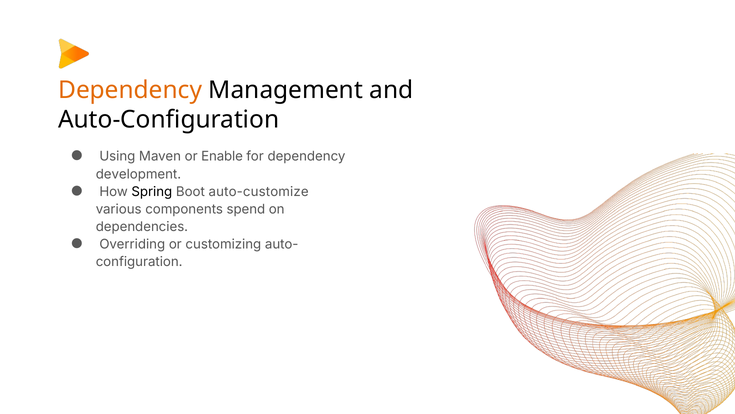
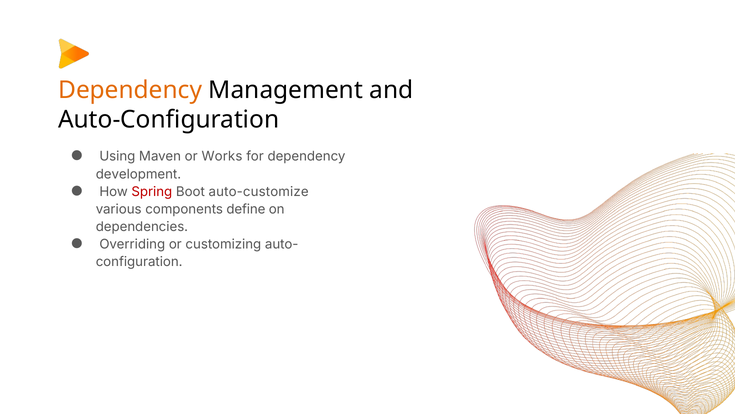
Enable: Enable -> Works
Spring colour: black -> red
spend: spend -> define
